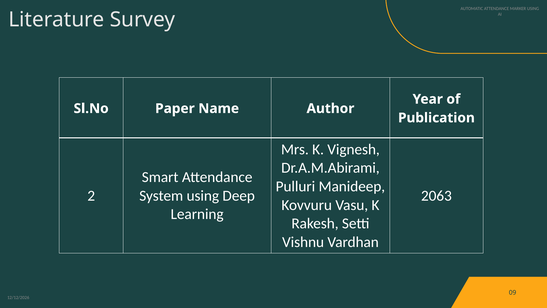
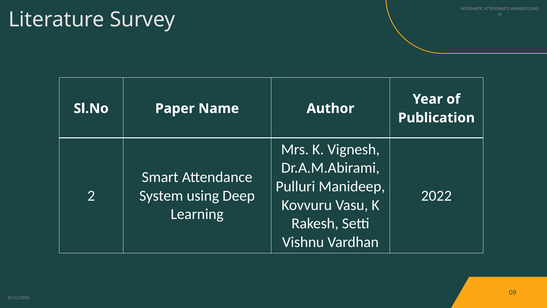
2063: 2063 -> 2022
